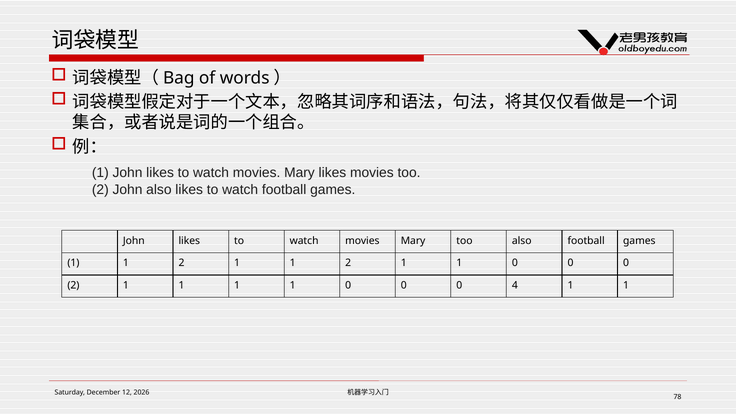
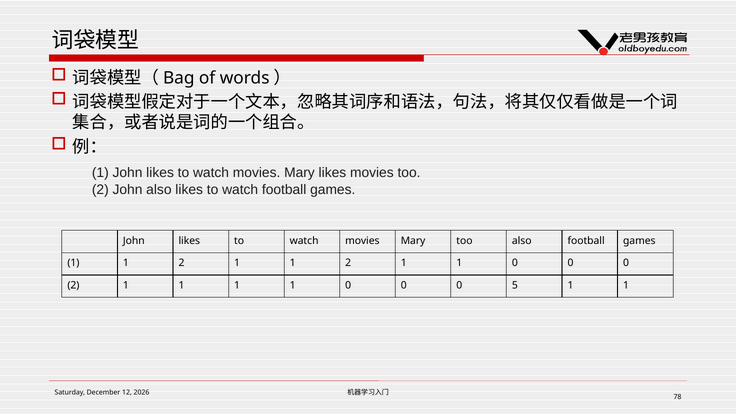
4: 4 -> 5
